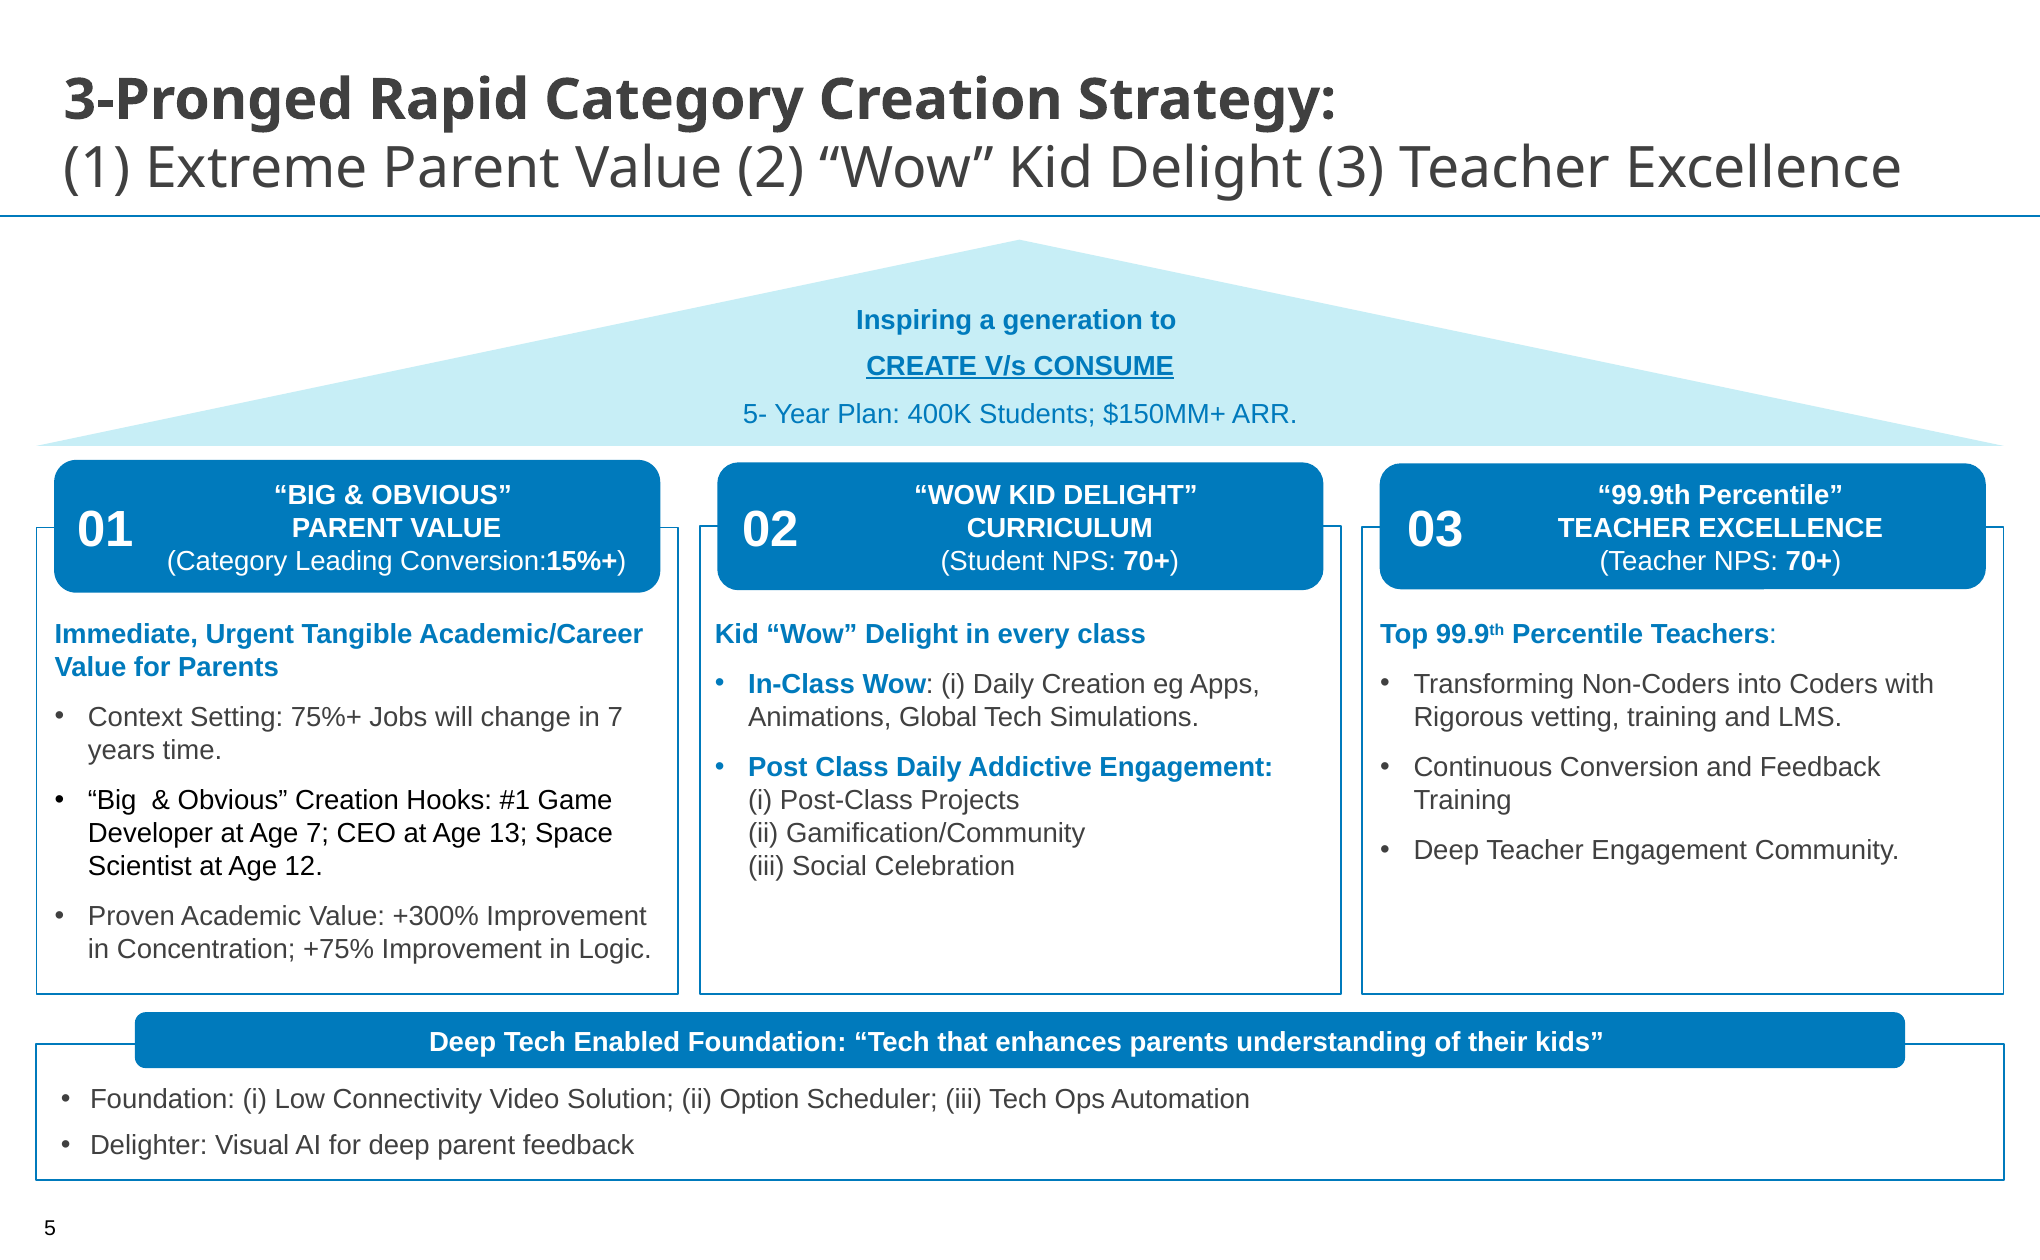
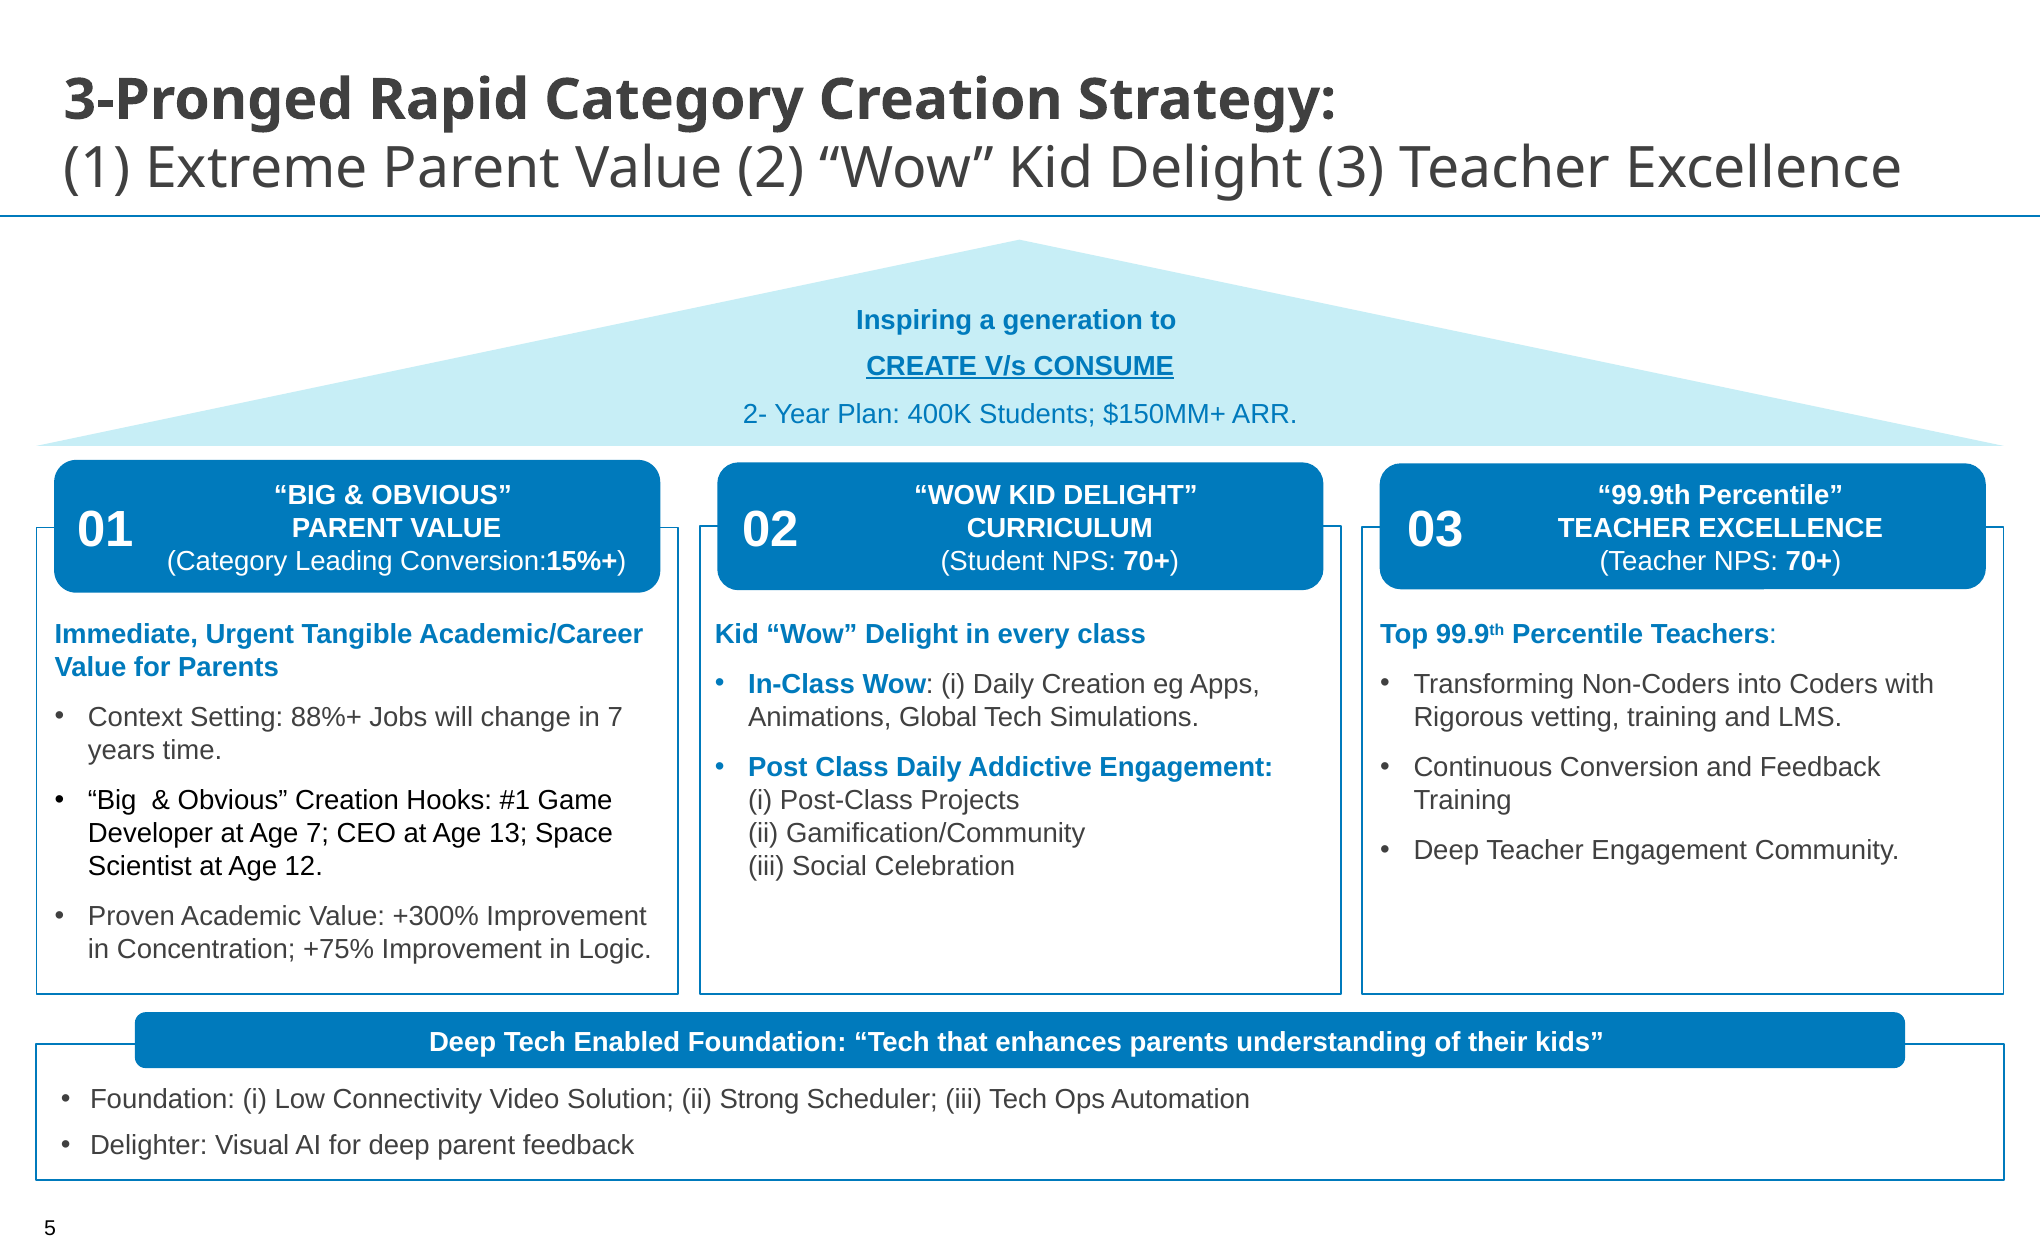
5-: 5- -> 2-
75%+: 75%+ -> 88%+
Option: Option -> Strong
